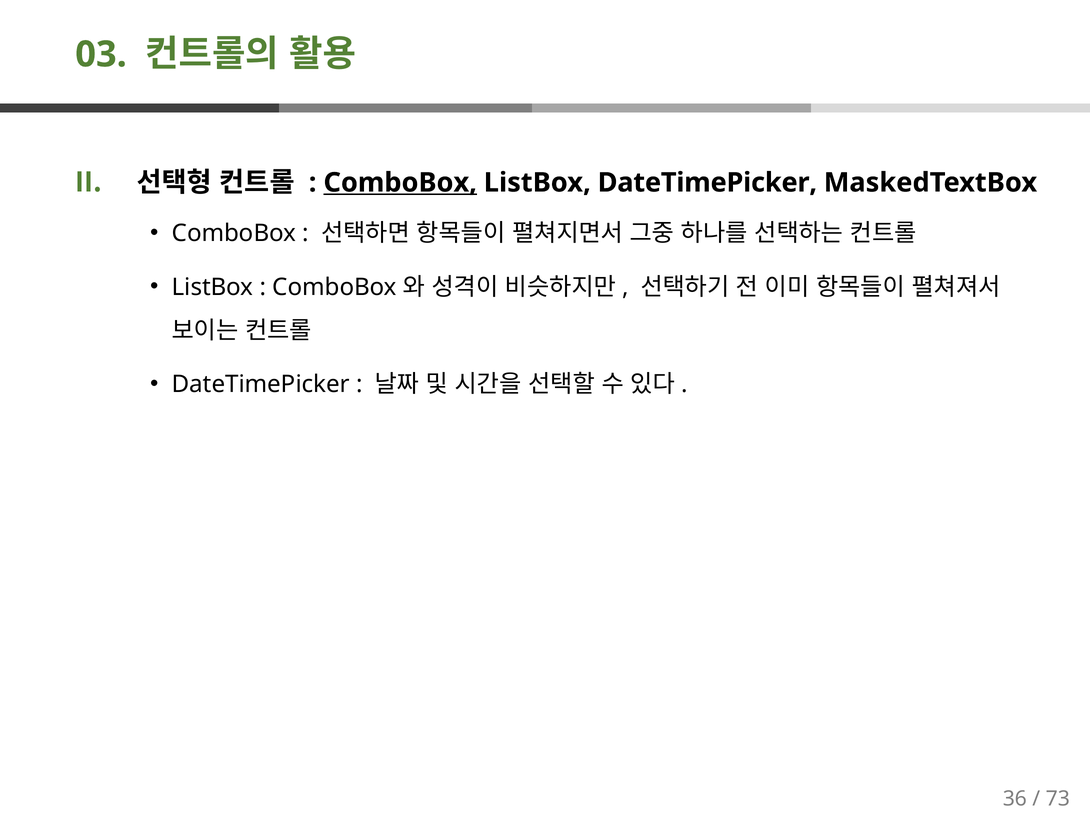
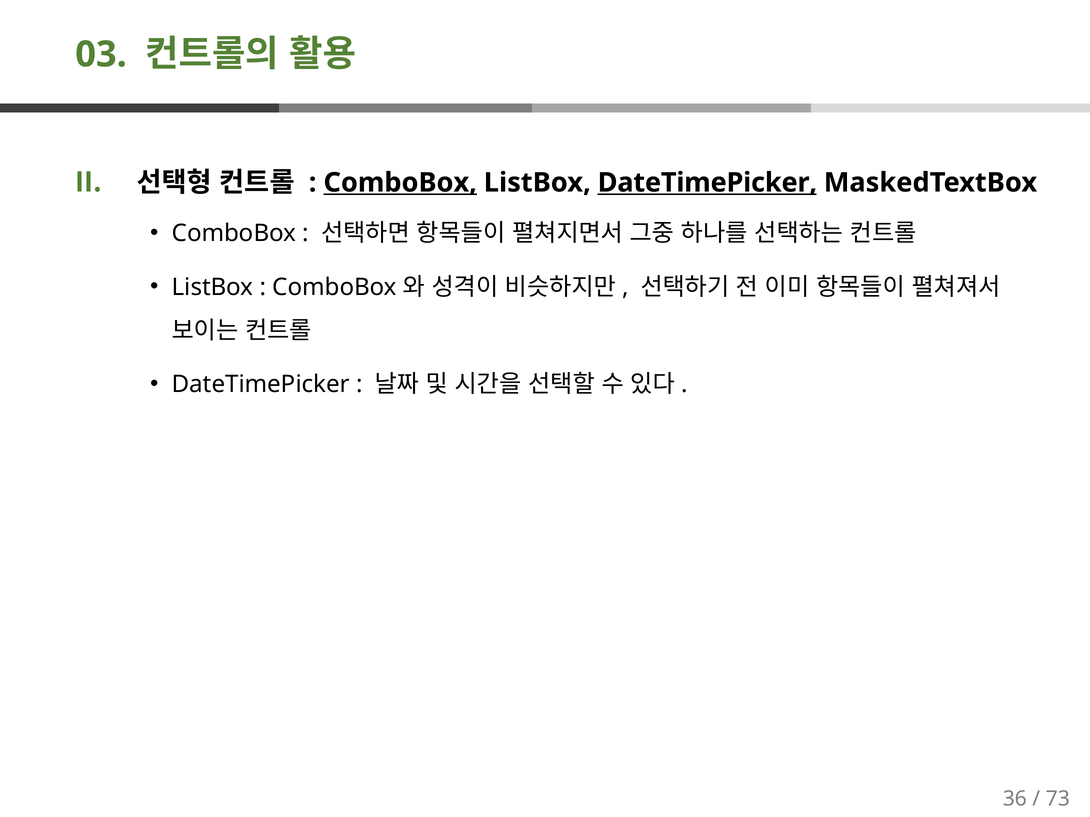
DateTimePicker at (707, 183) underline: none -> present
